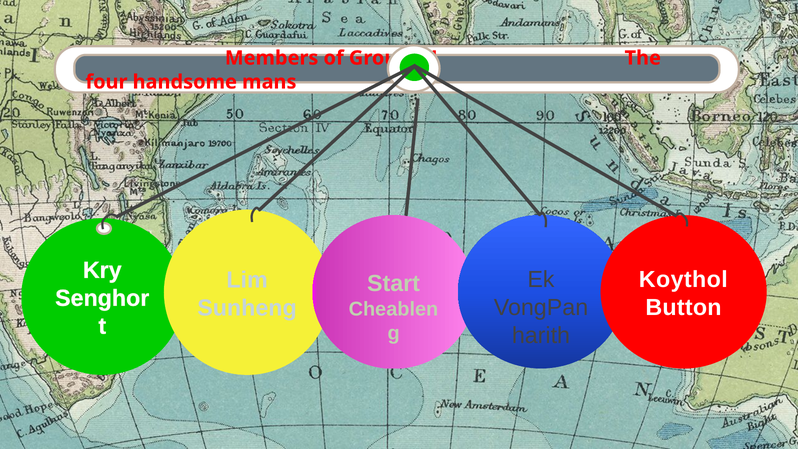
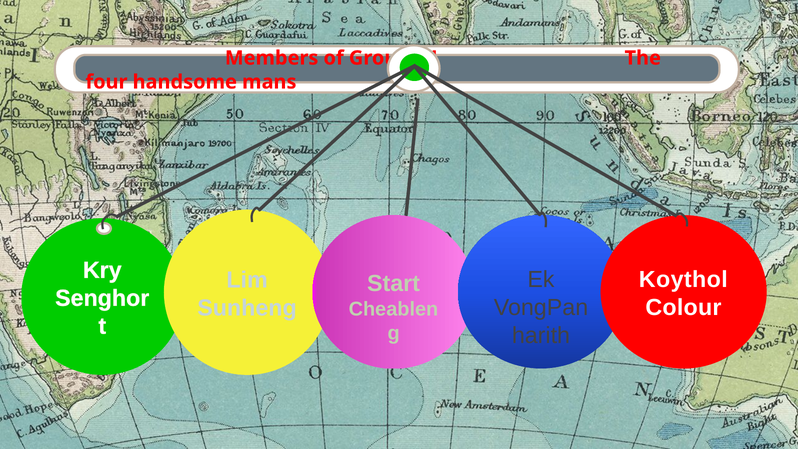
Button: Button -> Colour
